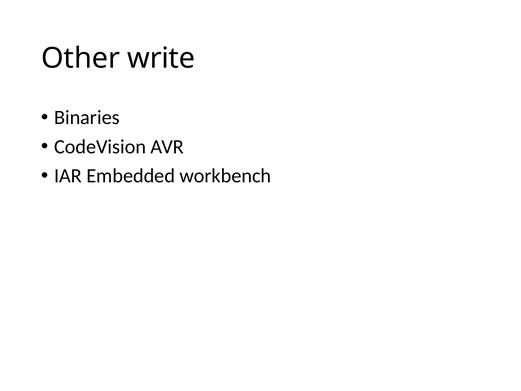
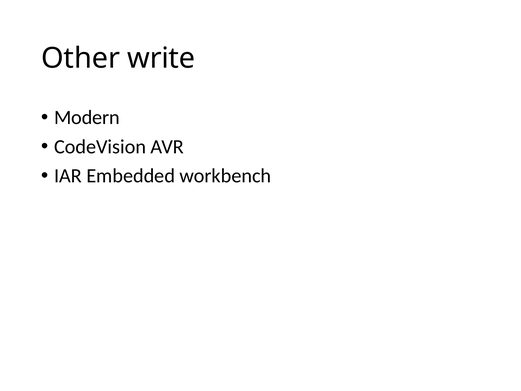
Binaries: Binaries -> Modern
